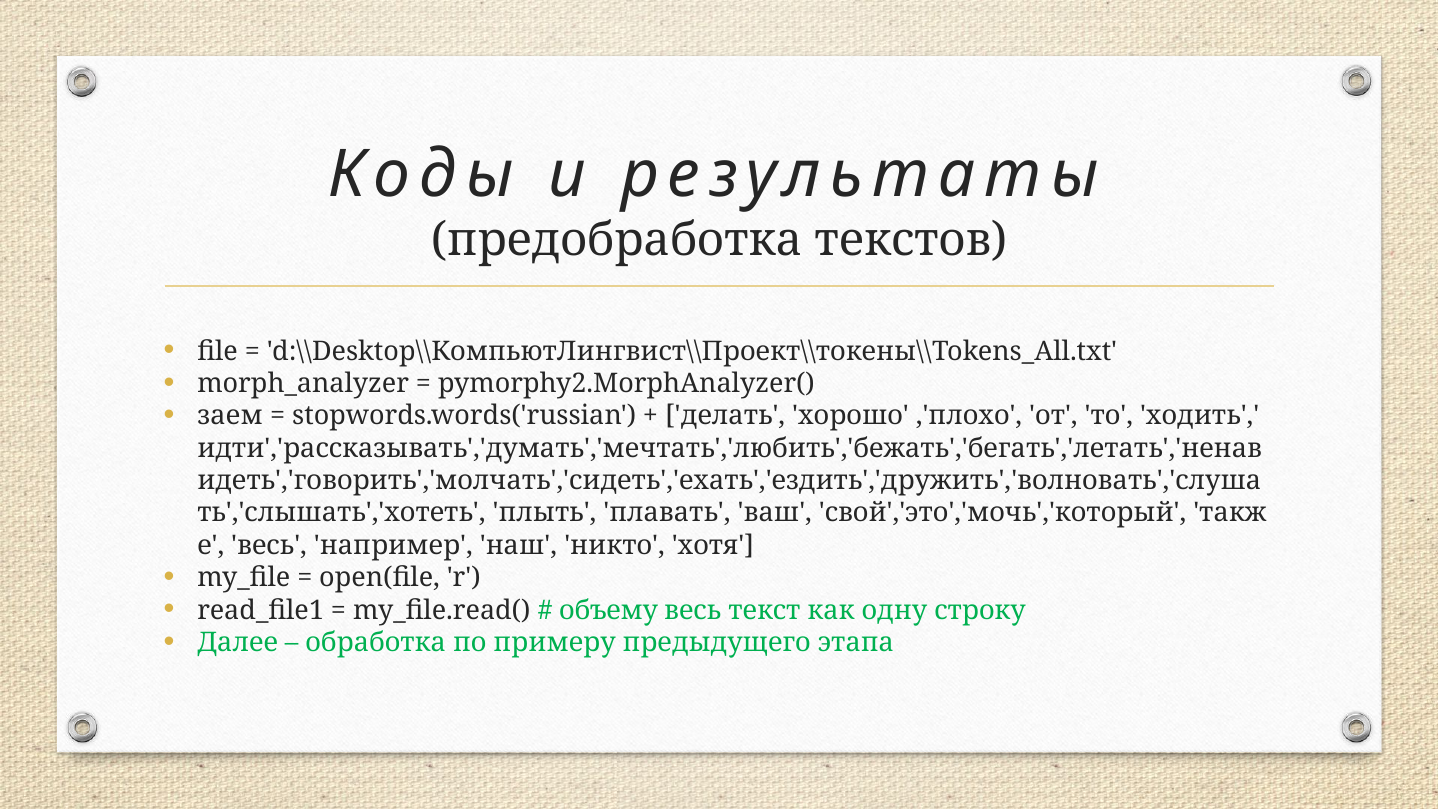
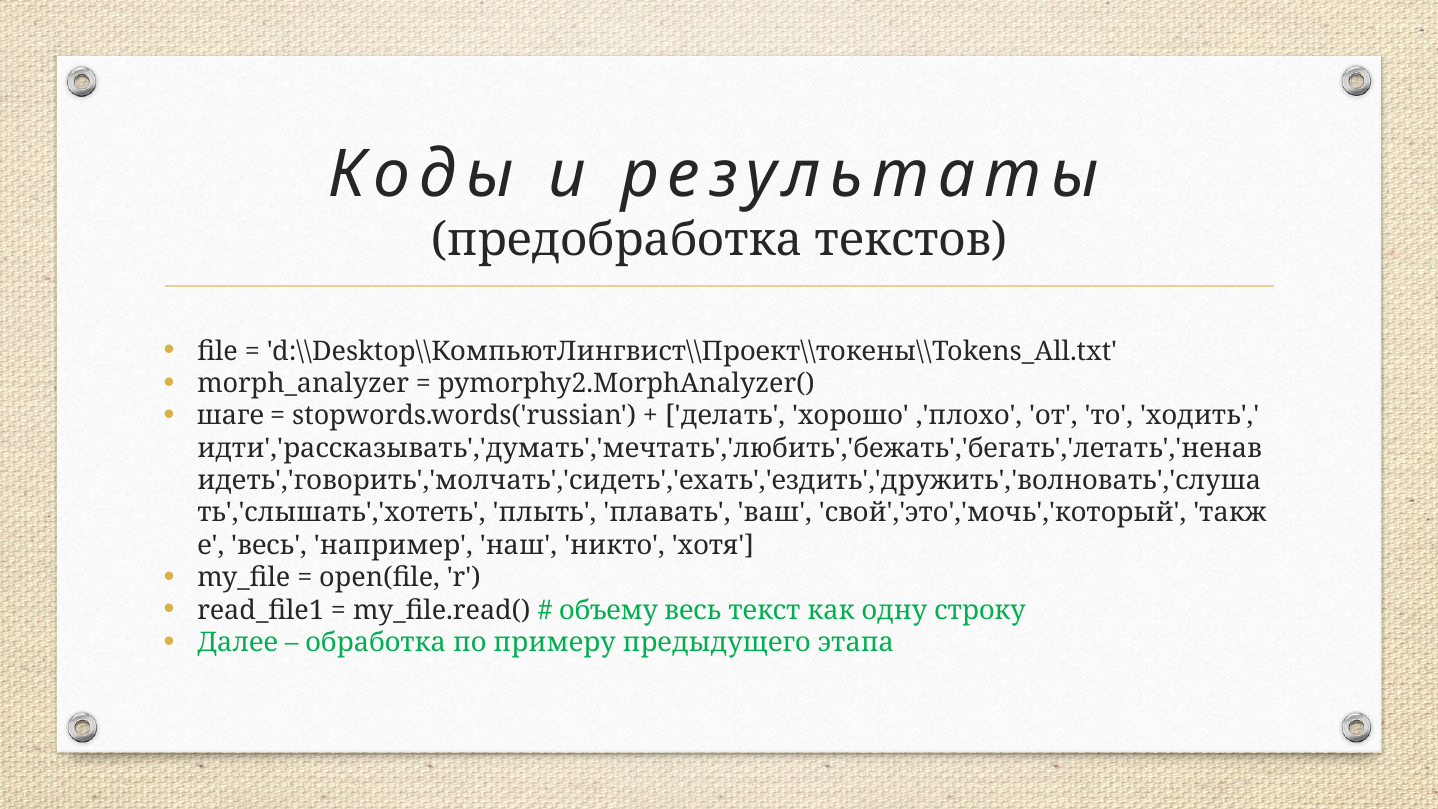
заем: заем -> шаге
